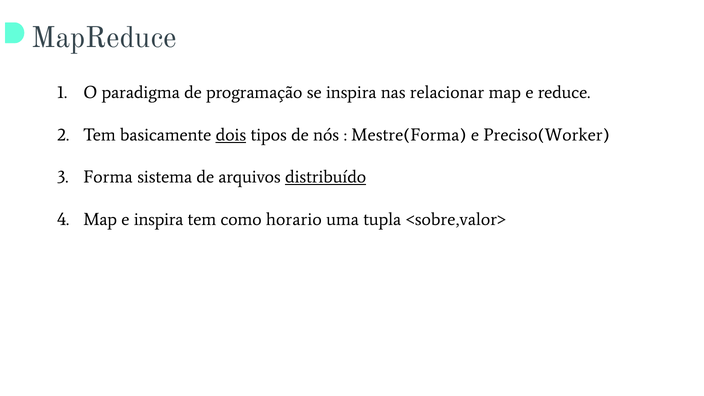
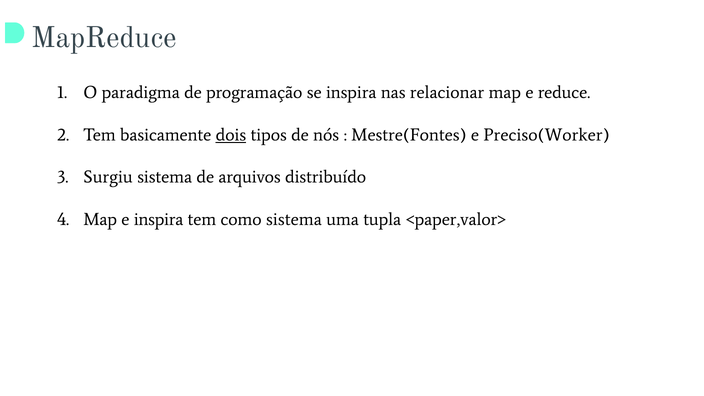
Mestre(Forma: Mestre(Forma -> Mestre(Fontes
Forma: Forma -> Surgiu
distribuído underline: present -> none
como horario: horario -> sistema
<sobre,valor>: <sobre,valor> -> <paper,valor>
